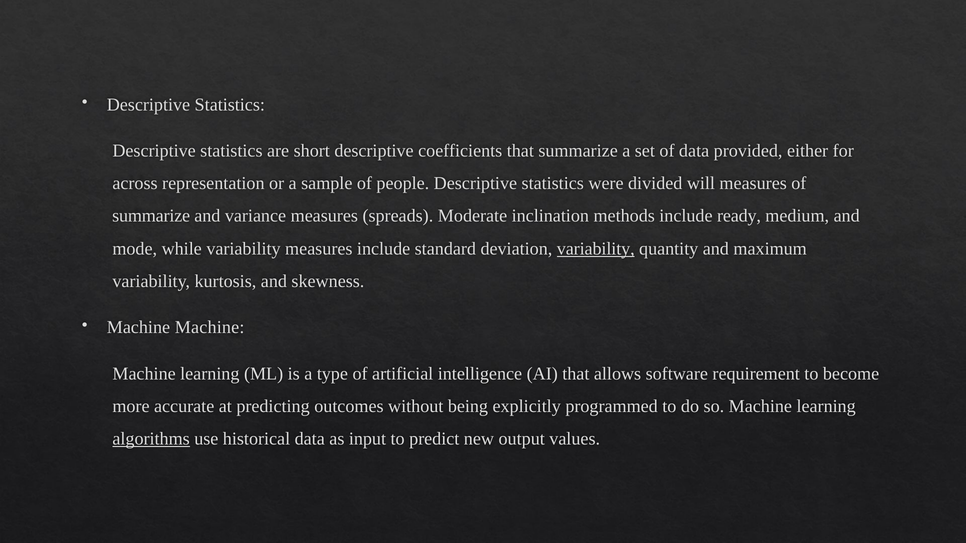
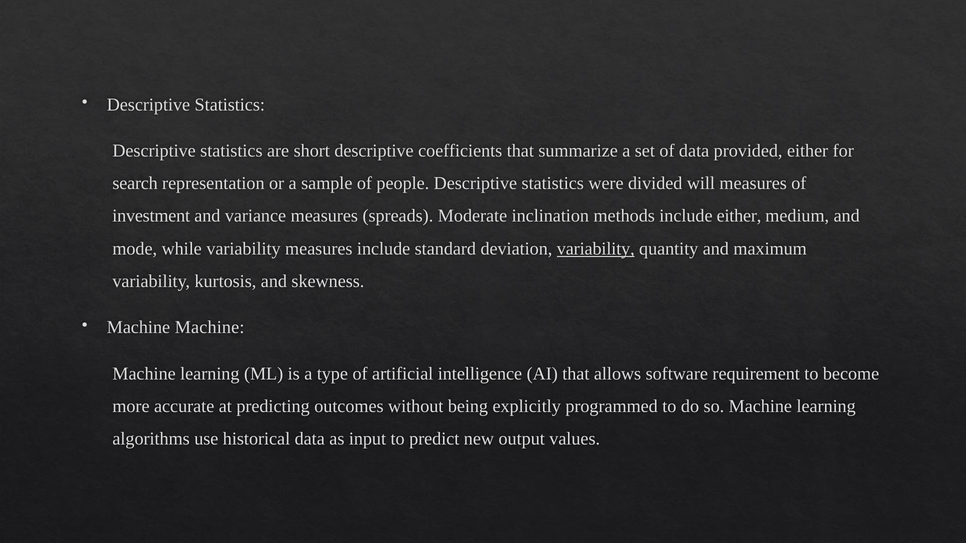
across: across -> search
summarize at (151, 216): summarize -> investment
include ready: ready -> either
algorithms underline: present -> none
